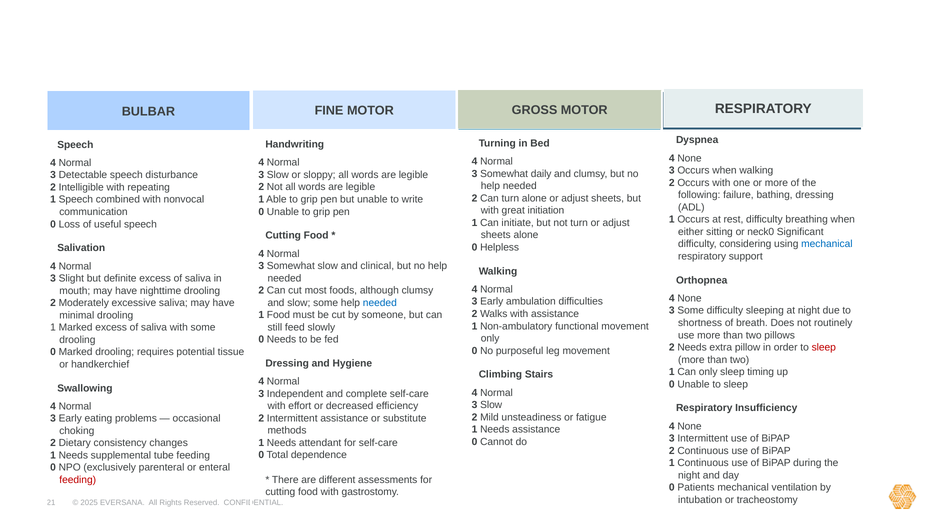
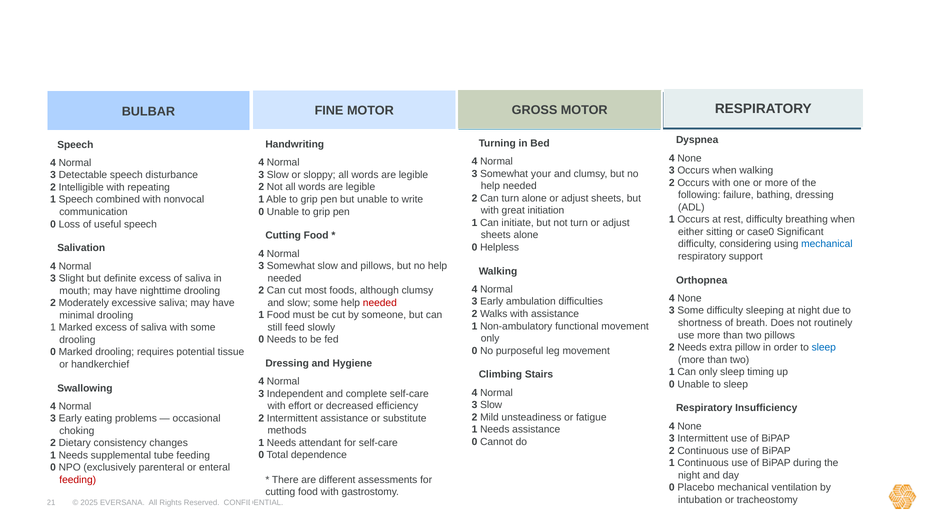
daily: daily -> your
neck0: neck0 -> case0
and clinical: clinical -> pillows
needed at (380, 303) colour: blue -> red
sleep at (824, 347) colour: red -> blue
Patients: Patients -> Placebo
